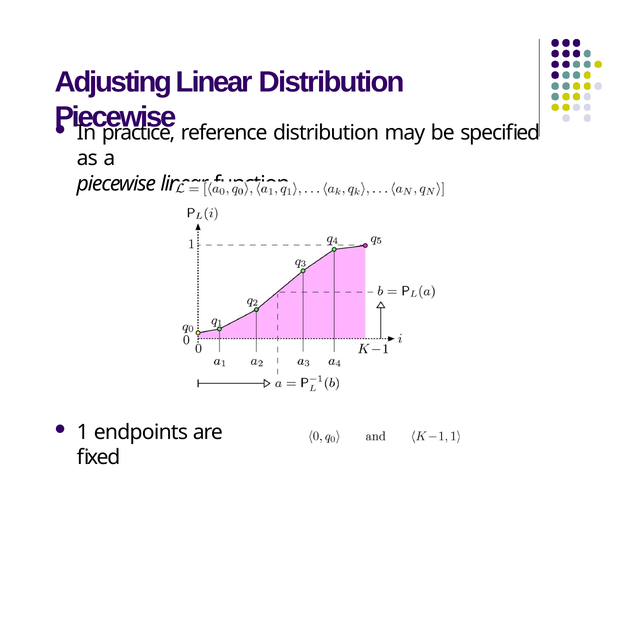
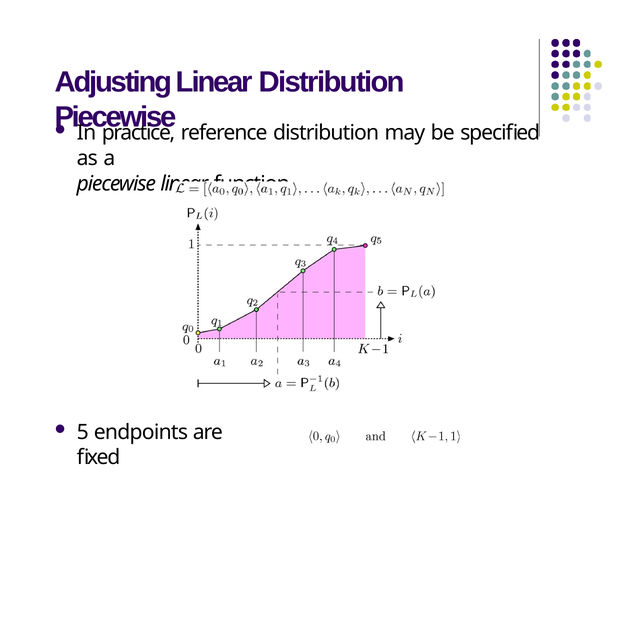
1: 1 -> 5
